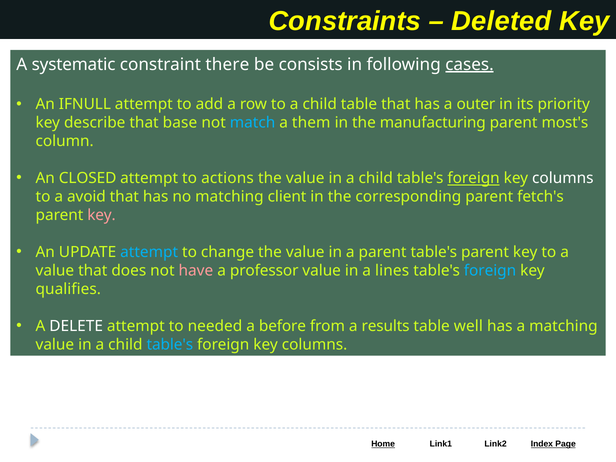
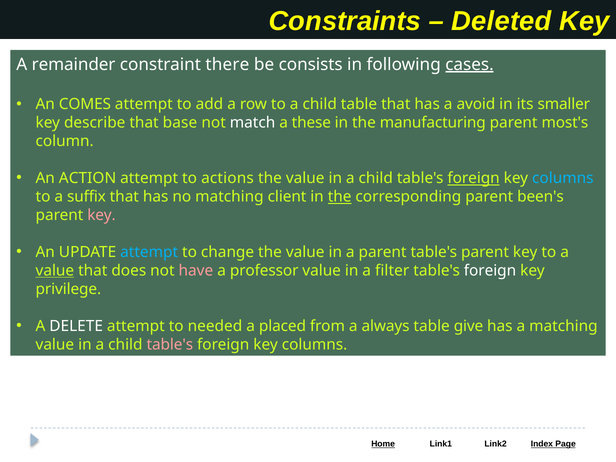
systematic: systematic -> remainder
IFNULL: IFNULL -> COMES
outer: outer -> avoid
priority: priority -> smaller
match colour: light blue -> white
them: them -> these
CLOSED: CLOSED -> ACTION
columns at (563, 178) colour: white -> light blue
avoid: avoid -> suffix
the at (340, 197) underline: none -> present
fetch's: fetch's -> been's
value at (55, 271) underline: none -> present
lines: lines -> filter
foreign at (490, 271) colour: light blue -> white
qualifies: qualifies -> privilege
before: before -> placed
results: results -> always
well: well -> give
table's at (170, 345) colour: light blue -> pink
